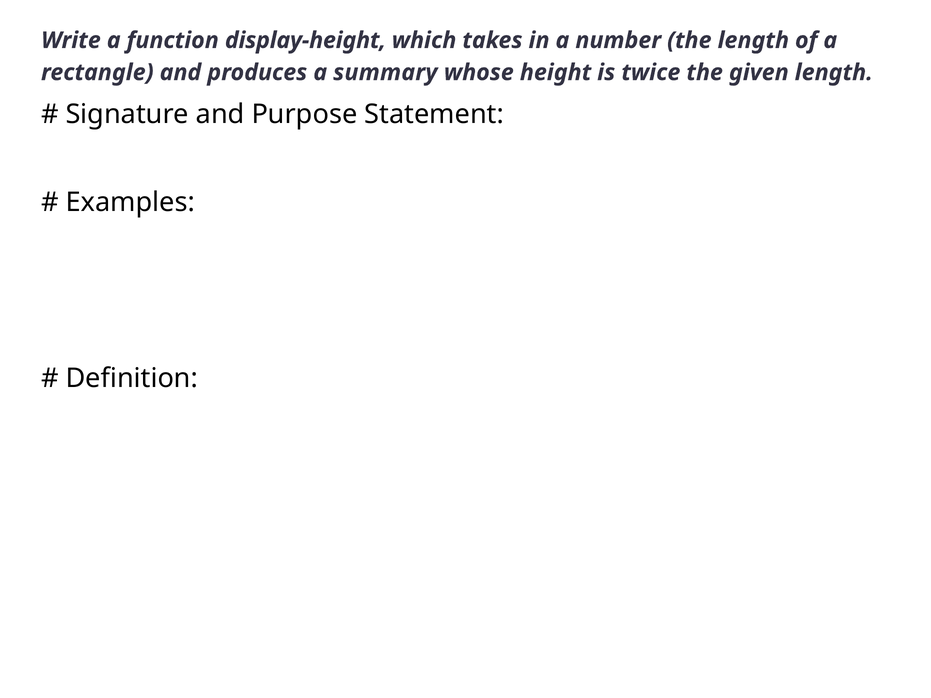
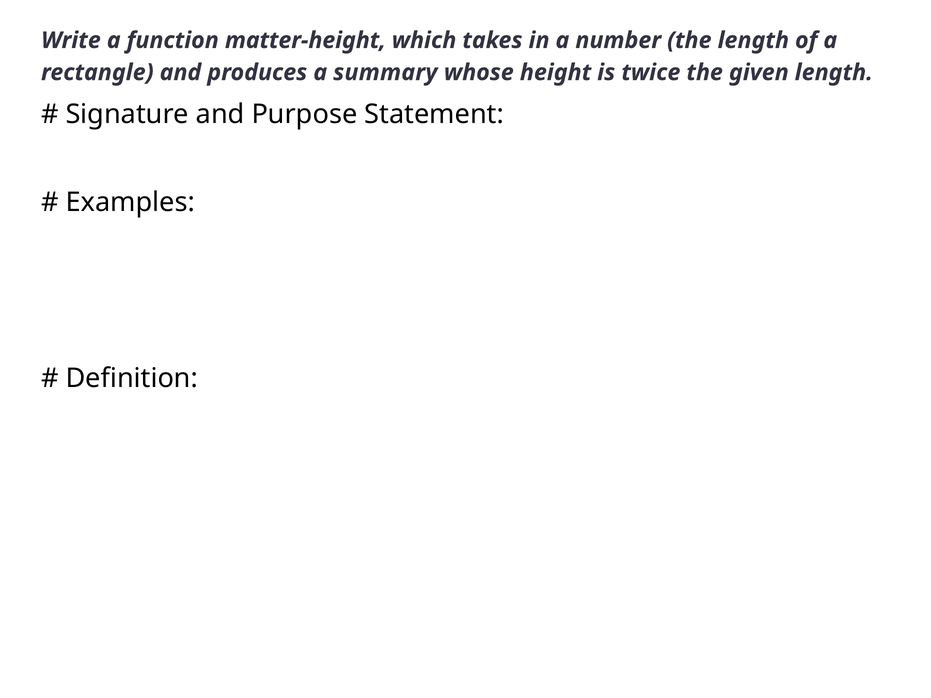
display-height: display-height -> matter-height
